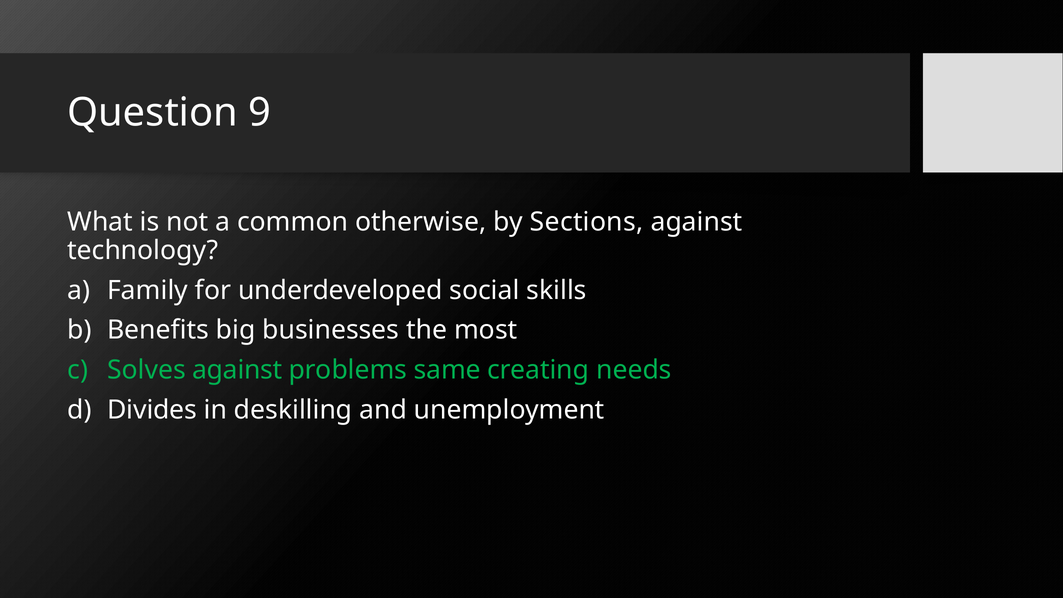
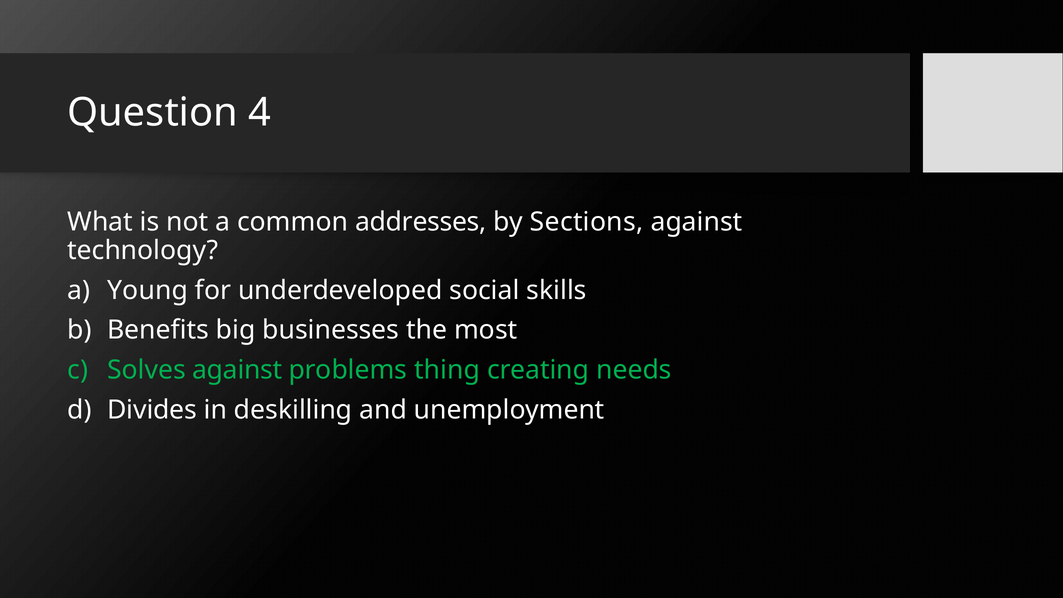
9: 9 -> 4
otherwise: otherwise -> addresses
Family: Family -> Young
same: same -> thing
